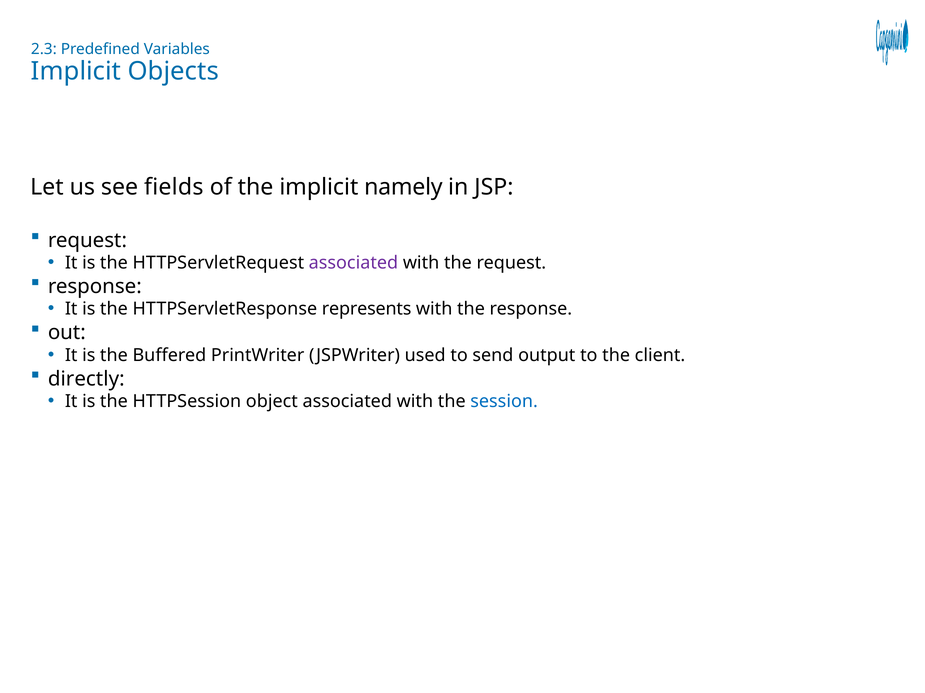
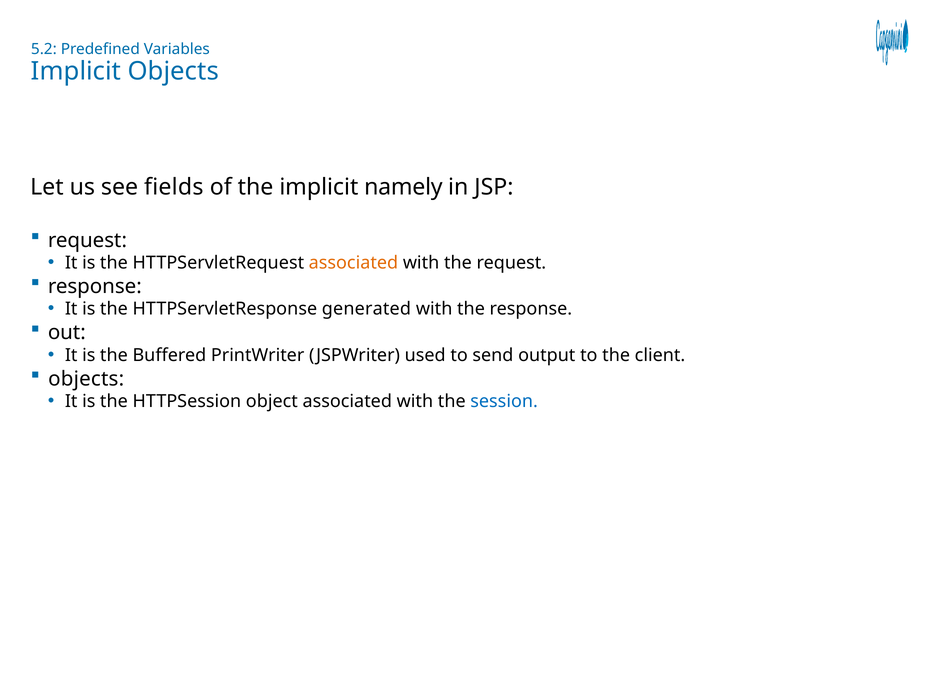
2.3: 2.3 -> 5.2
associated at (353, 263) colour: purple -> orange
represents: represents -> generated
directly at (86, 379): directly -> objects
